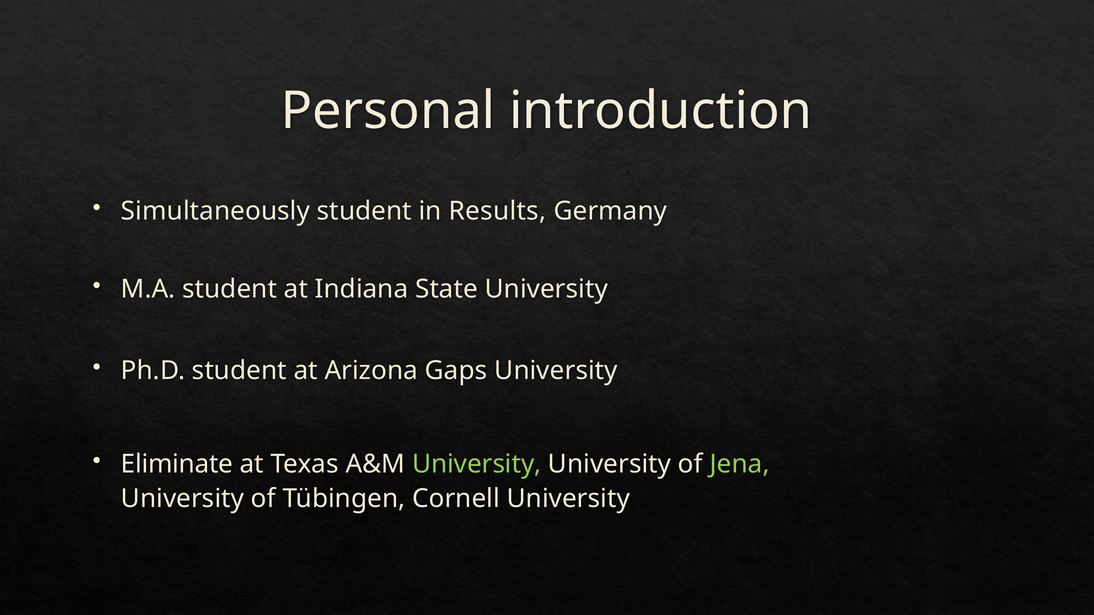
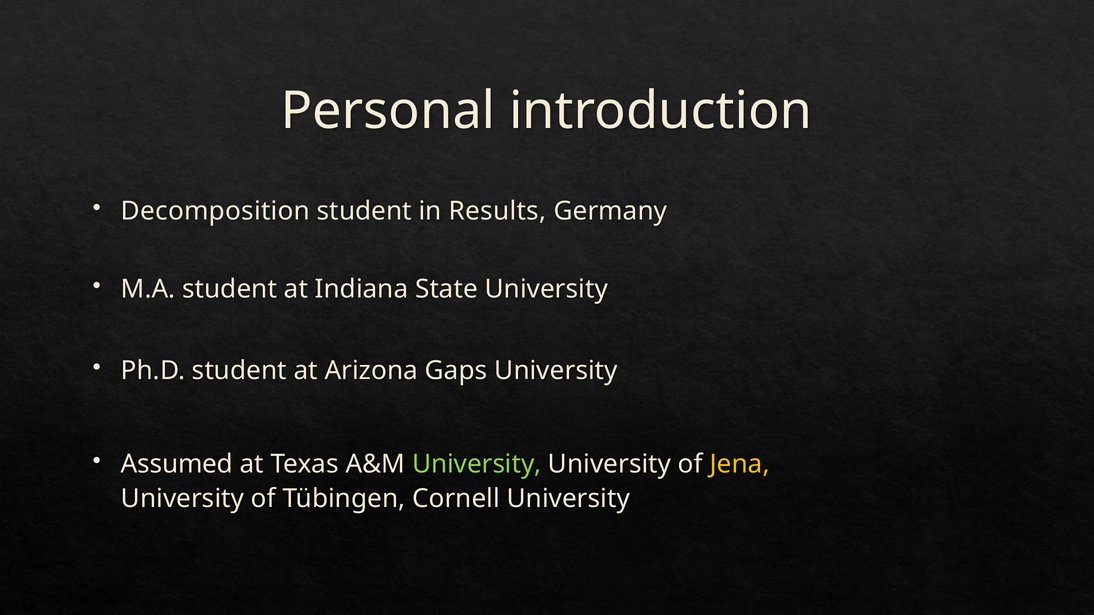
Simultaneously: Simultaneously -> Decomposition
Eliminate: Eliminate -> Assumed
Jena colour: light green -> yellow
